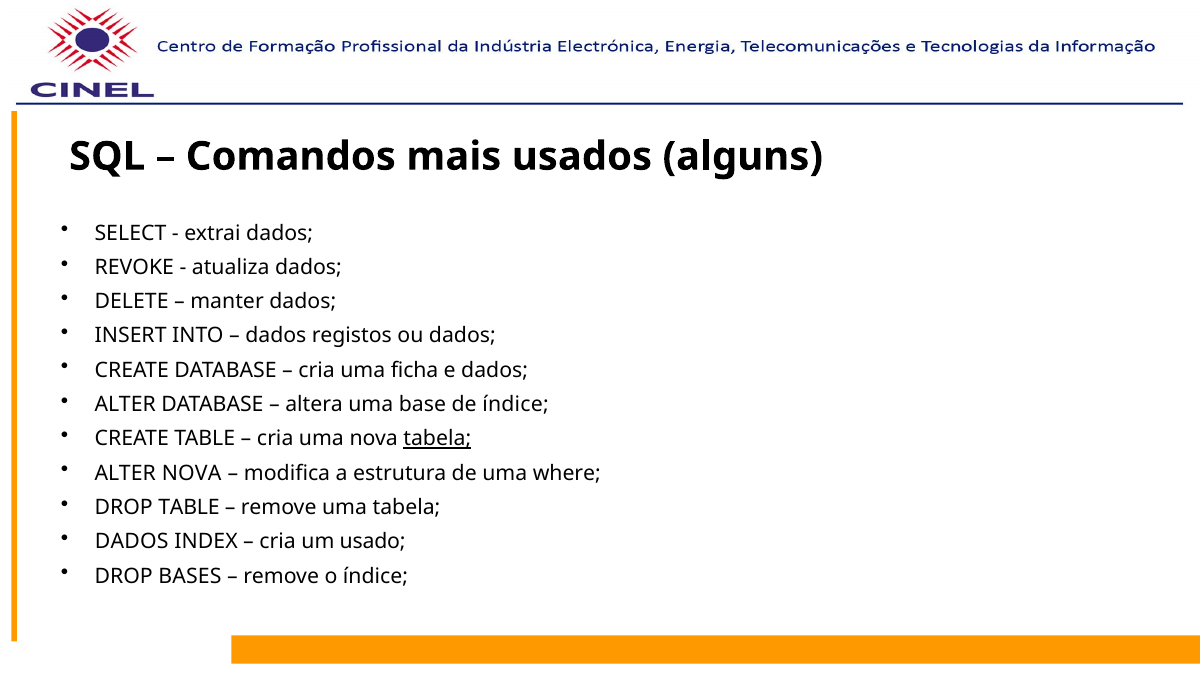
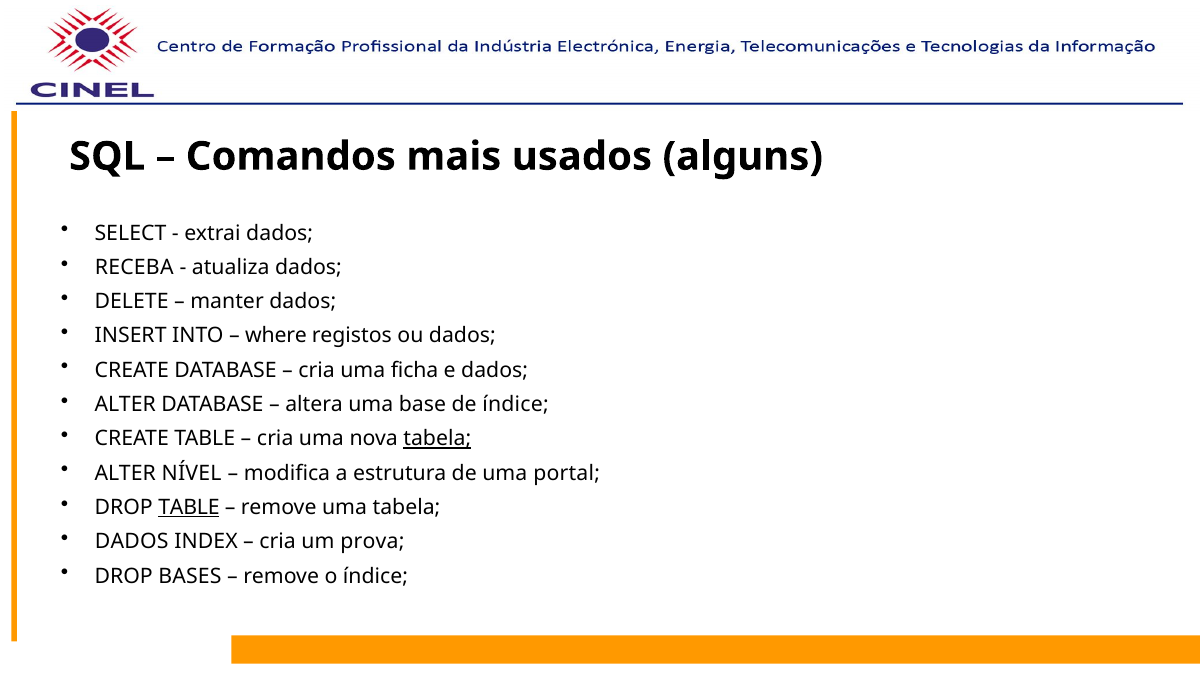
REVOKE: REVOKE -> RECEBA
dados at (276, 336): dados -> where
ALTER NOVA: NOVA -> NÍVEL
where: where -> portal
TABLE at (189, 507) underline: none -> present
usado: usado -> prova
